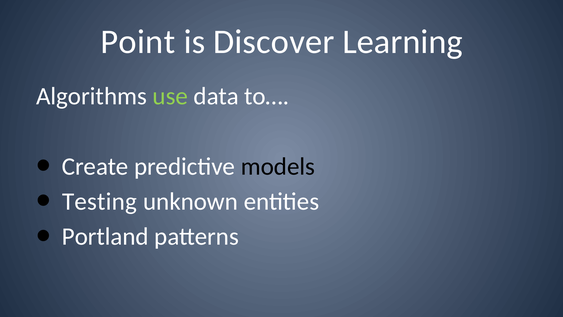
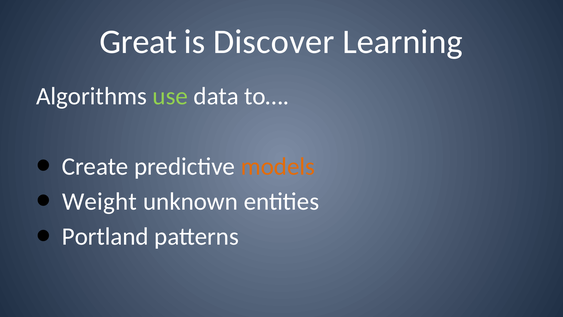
Point: Point -> Great
models colour: black -> orange
Testing: Testing -> Weight
